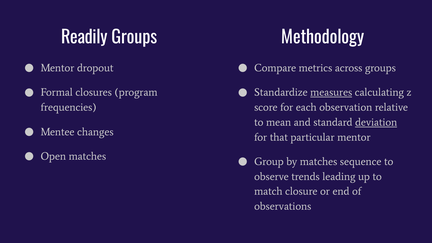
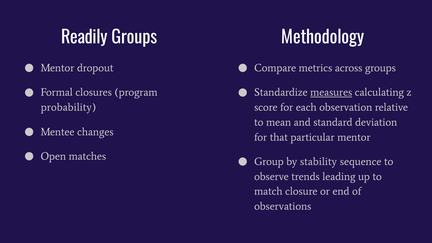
frequencies: frequencies -> probability
deviation underline: present -> none
by matches: matches -> stability
